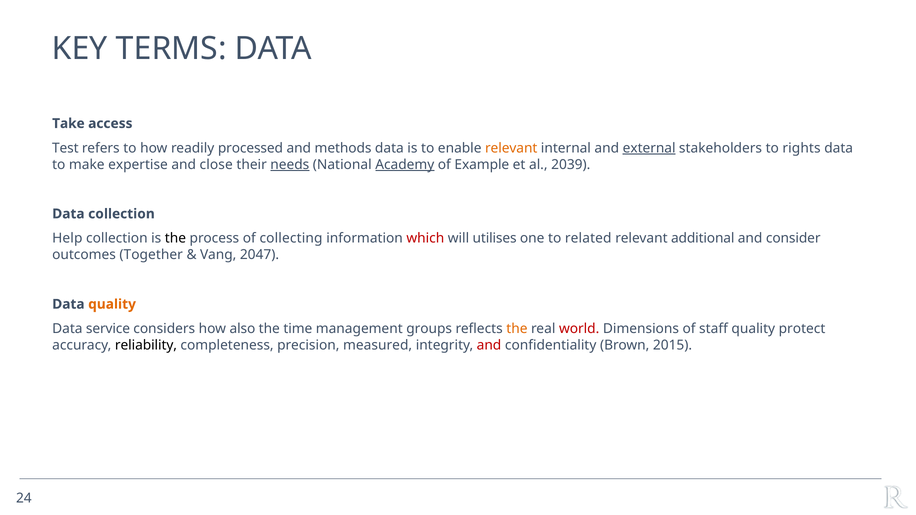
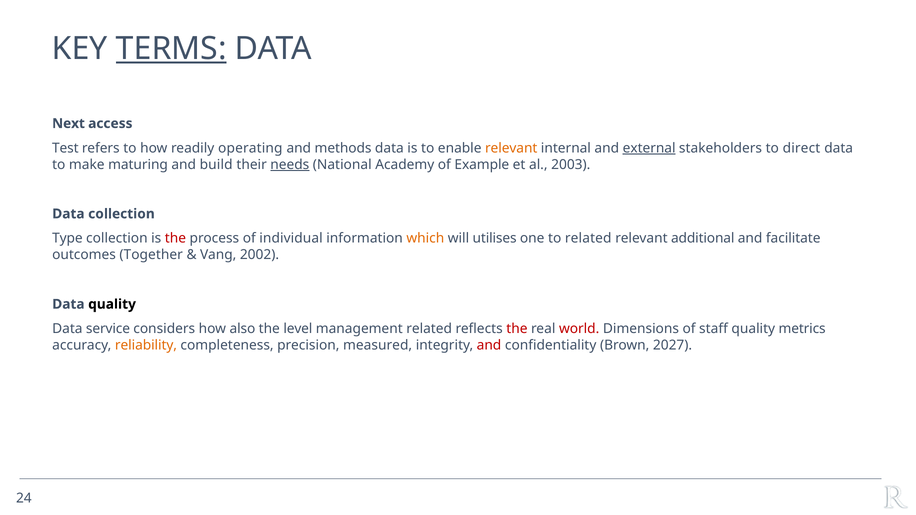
TERMS underline: none -> present
Take: Take -> Next
processed: processed -> operating
rights: rights -> direct
expertise: expertise -> maturing
close: close -> build
Academy underline: present -> none
2039: 2039 -> 2003
Help: Help -> Type
the at (175, 239) colour: black -> red
collecting: collecting -> individual
which colour: red -> orange
consider: consider -> facilitate
2047: 2047 -> 2002
quality at (112, 304) colour: orange -> black
time: time -> level
management groups: groups -> related
the at (517, 329) colour: orange -> red
protect: protect -> metrics
reliability colour: black -> orange
2015: 2015 -> 2027
